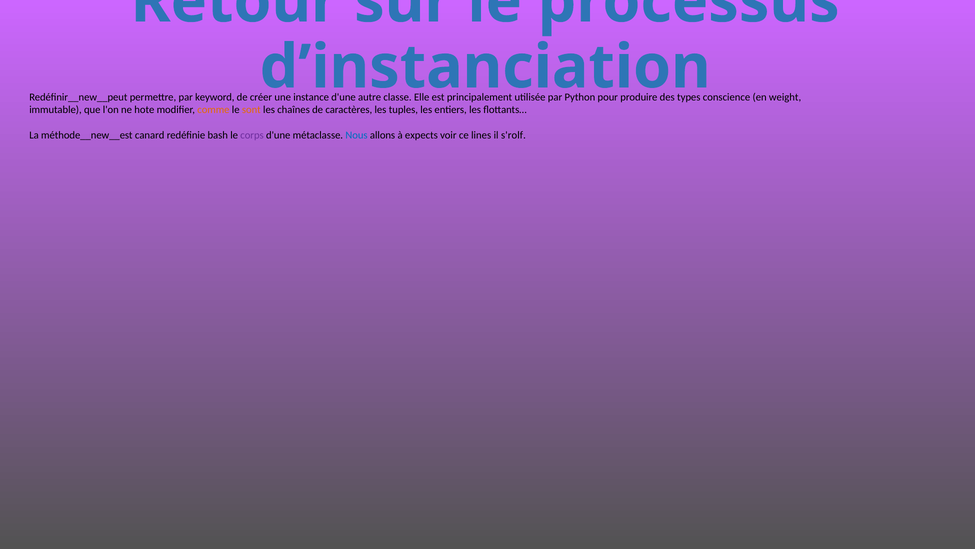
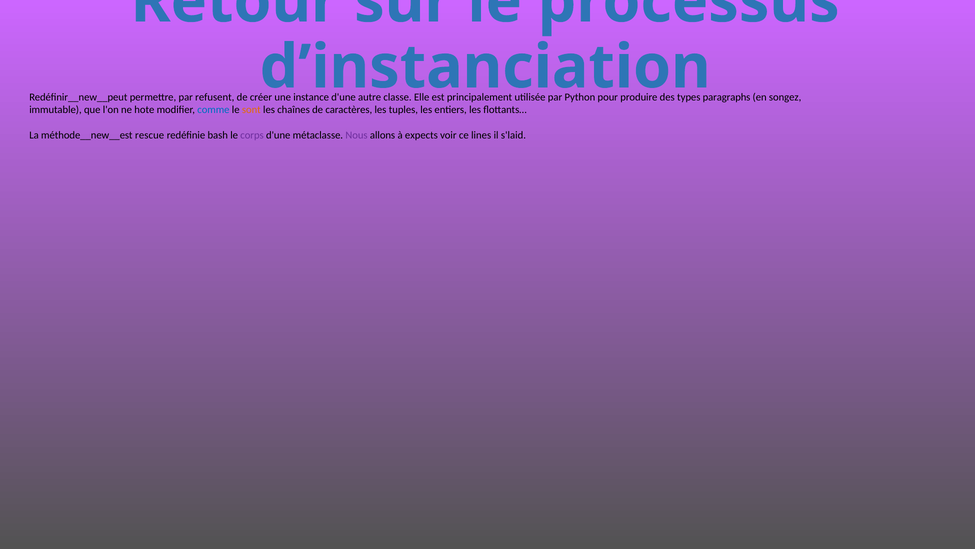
keyword: keyword -> refusent
conscience: conscience -> paragraphs
weight: weight -> songez
comme colour: orange -> blue
canard: canard -> rescue
Nous colour: blue -> purple
s'rolf: s'rolf -> s'laid
